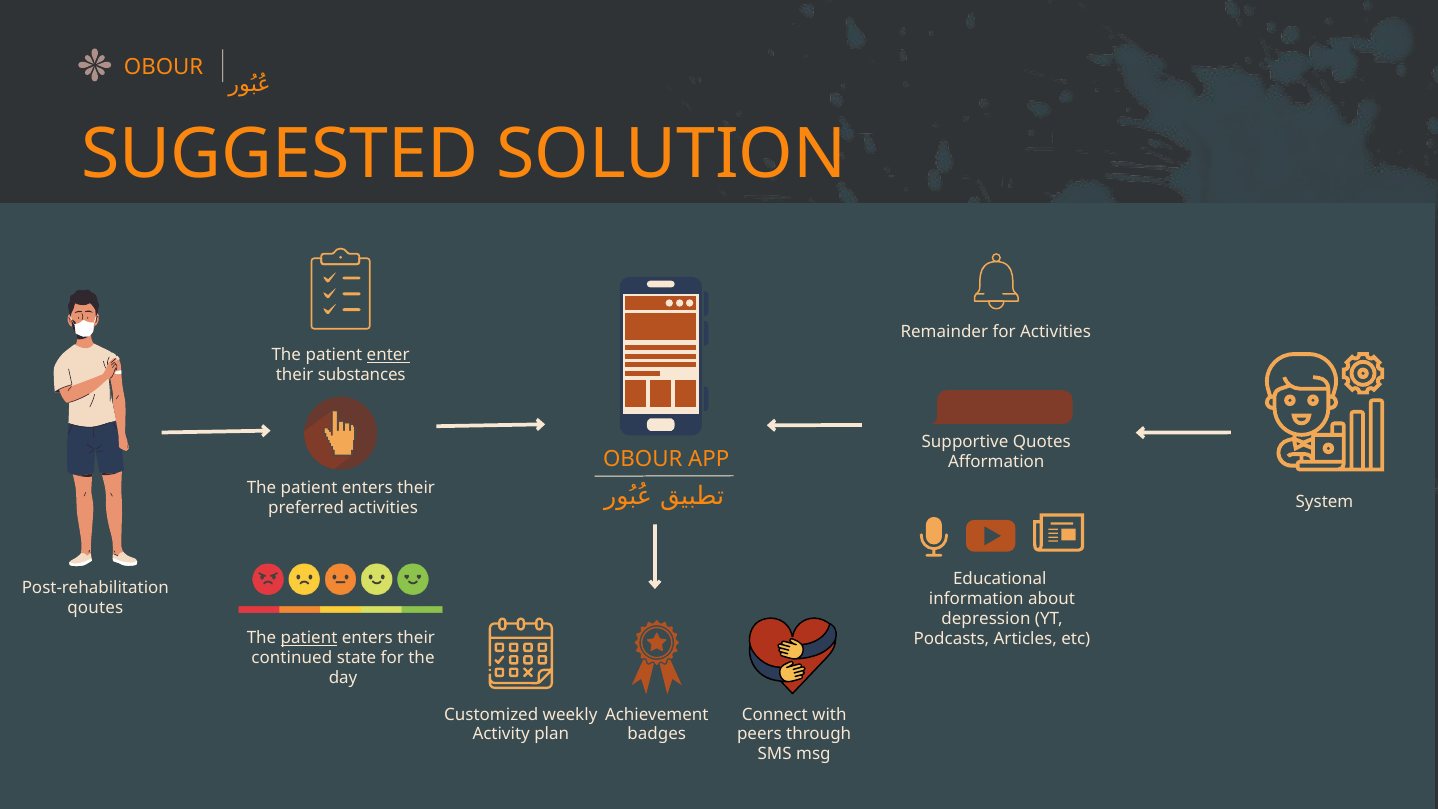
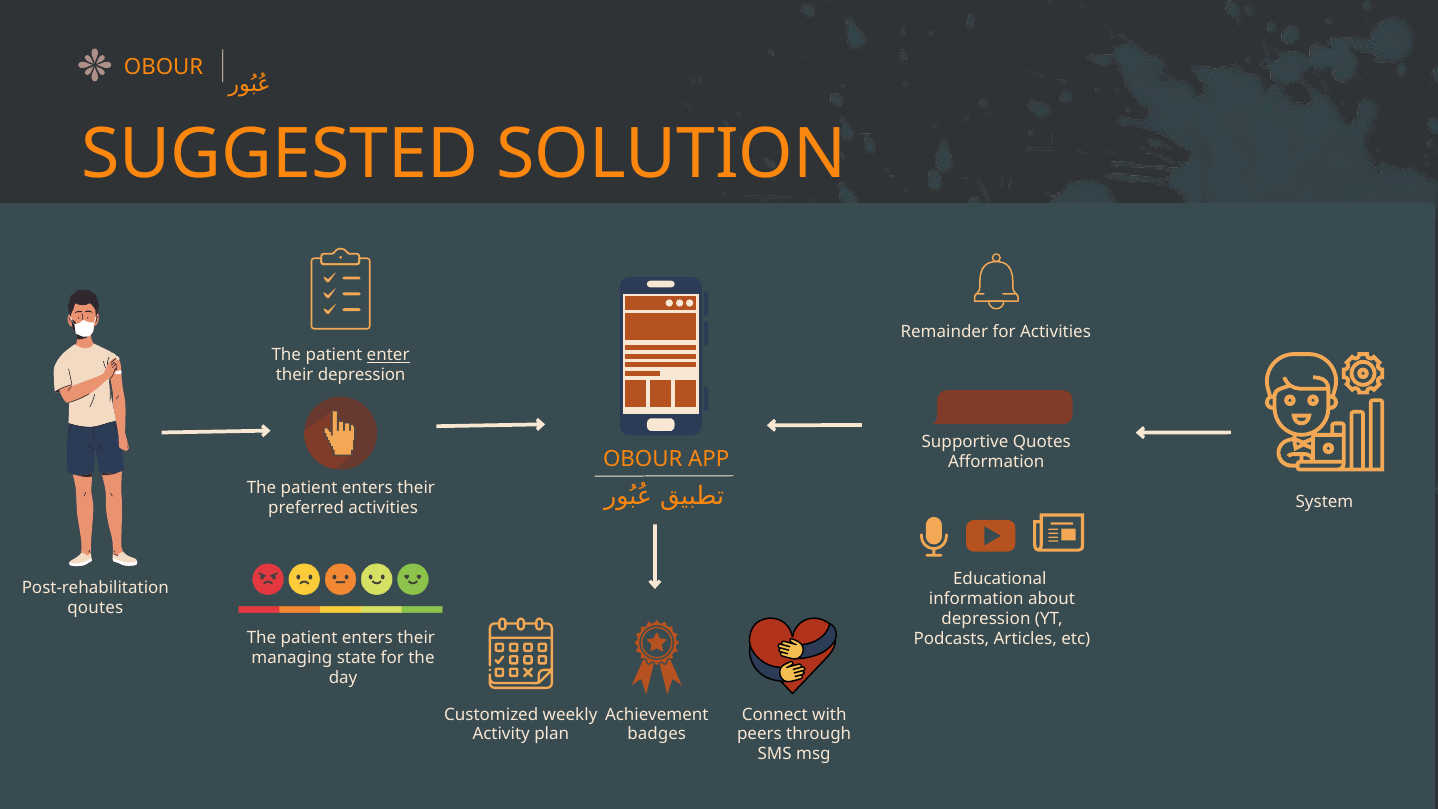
their substances: substances -> depression
patient at (309, 638) underline: present -> none
continued: continued -> managing
